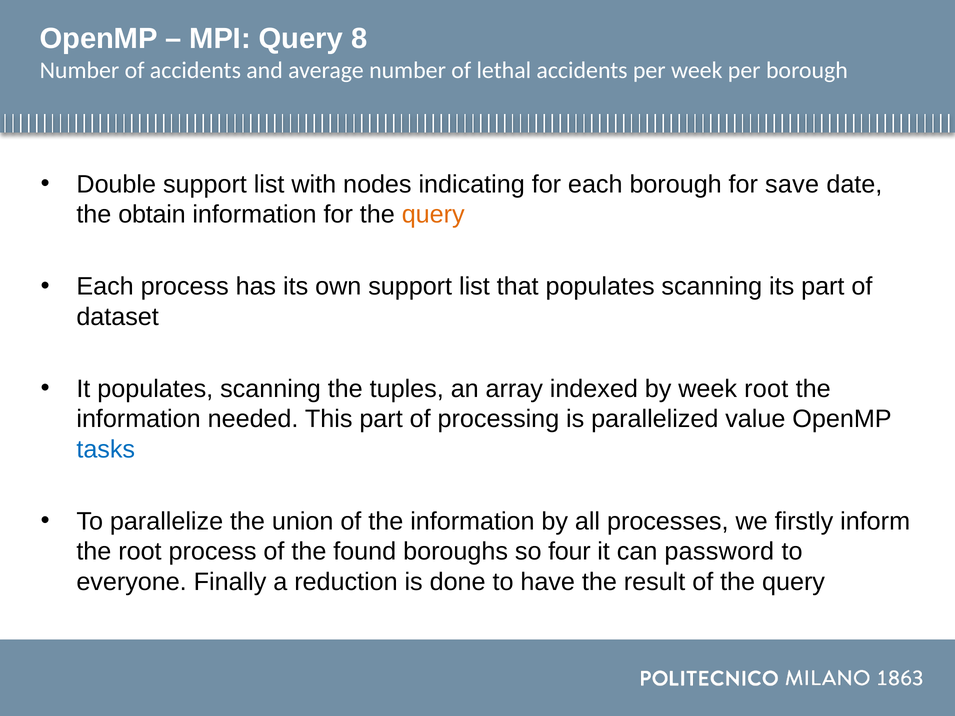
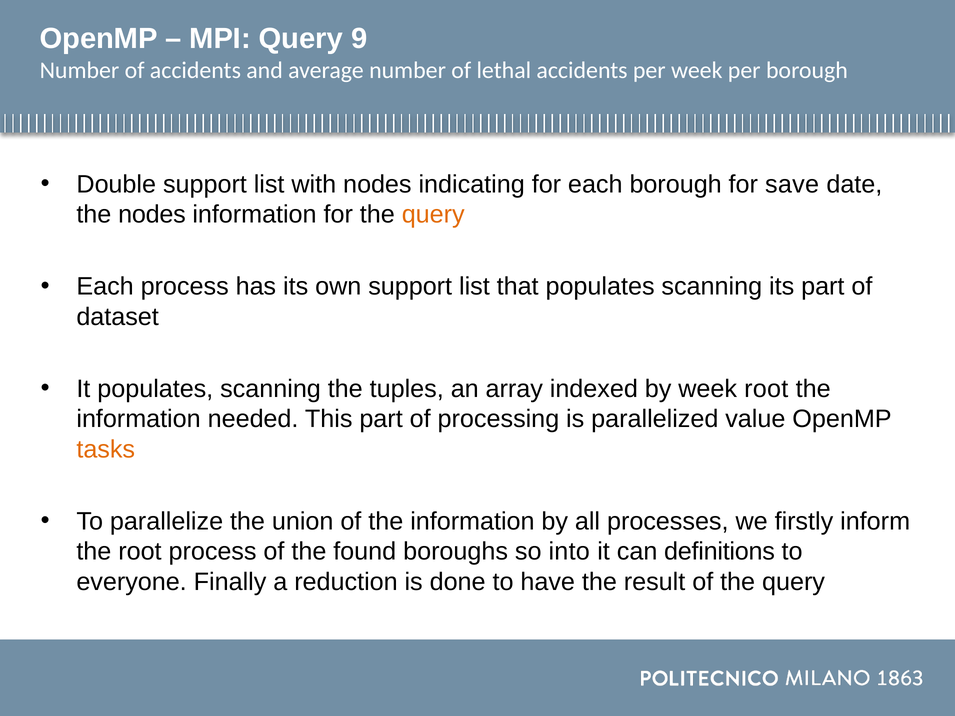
8: 8 -> 9
the obtain: obtain -> nodes
tasks colour: blue -> orange
four: four -> into
password: password -> definitions
